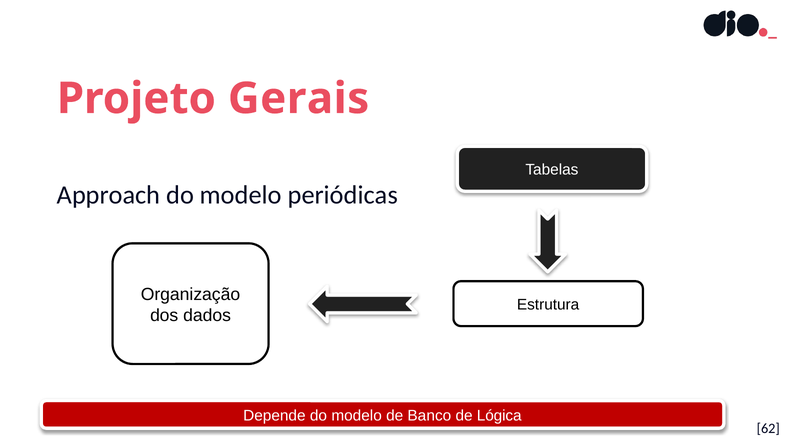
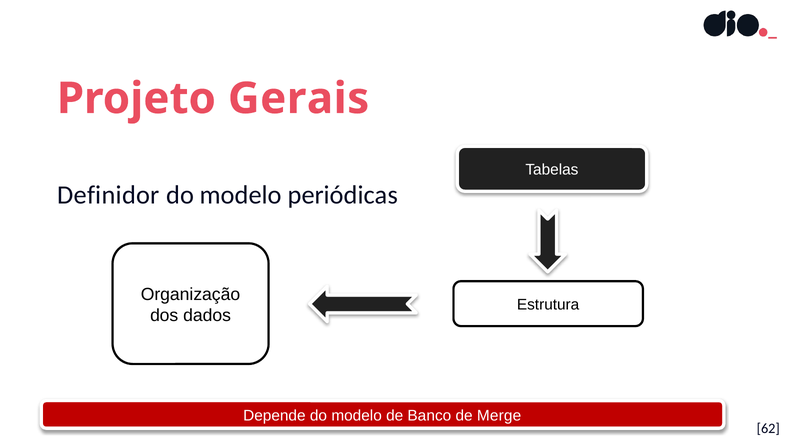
Approach: Approach -> Definidor
Lógica: Lógica -> Merge
